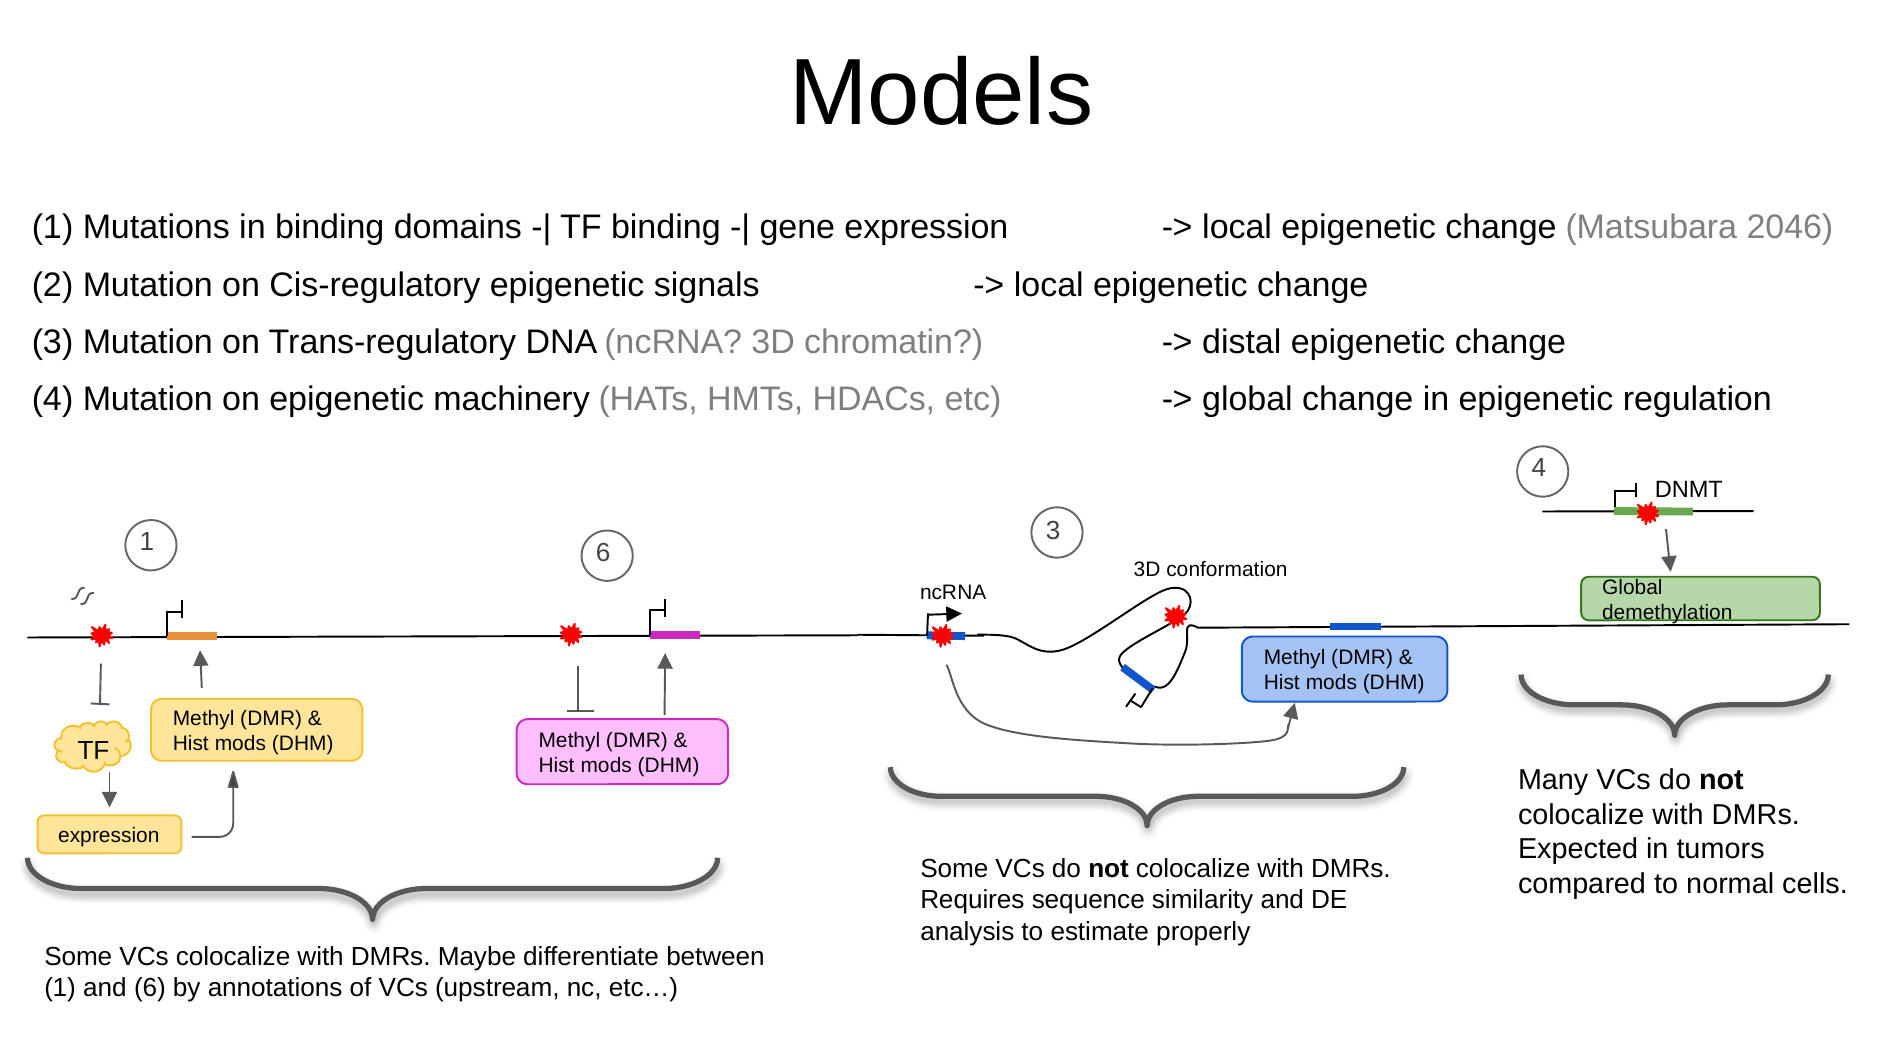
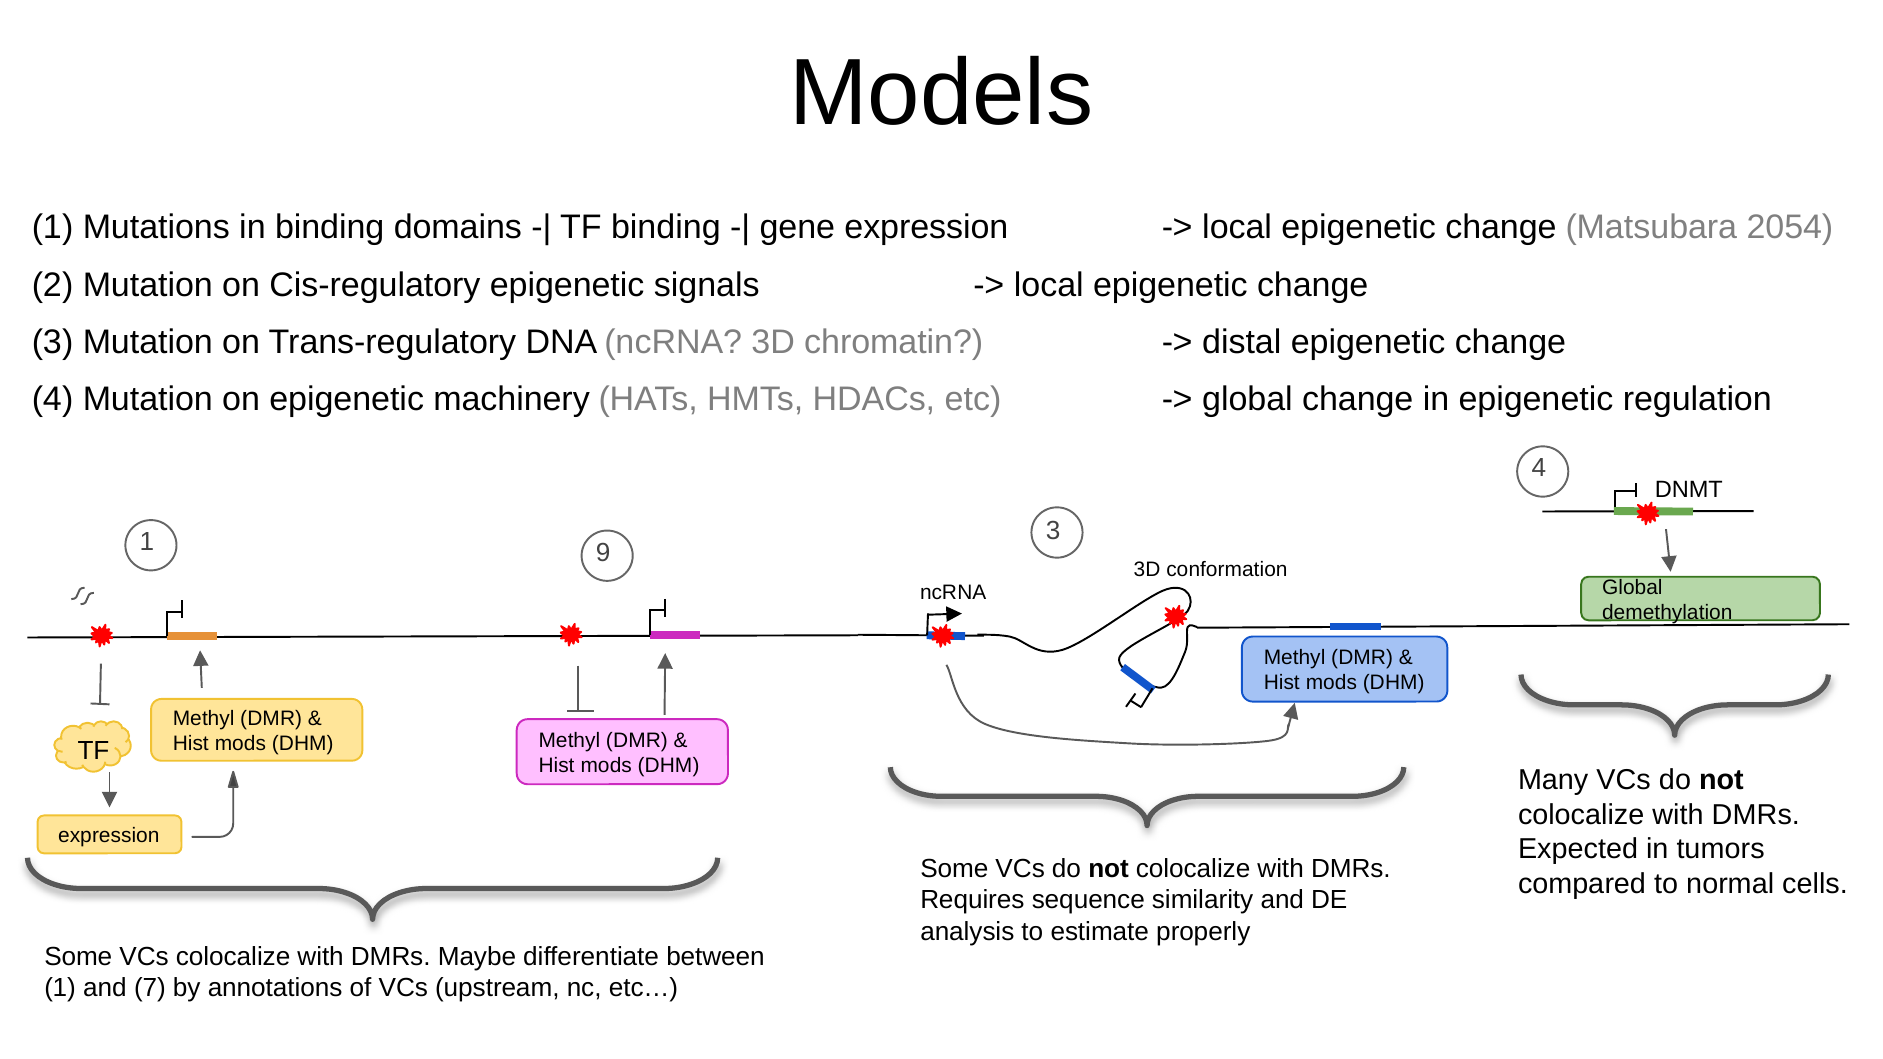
2046: 2046 -> 2054
1 6: 6 -> 9
and 6: 6 -> 7
